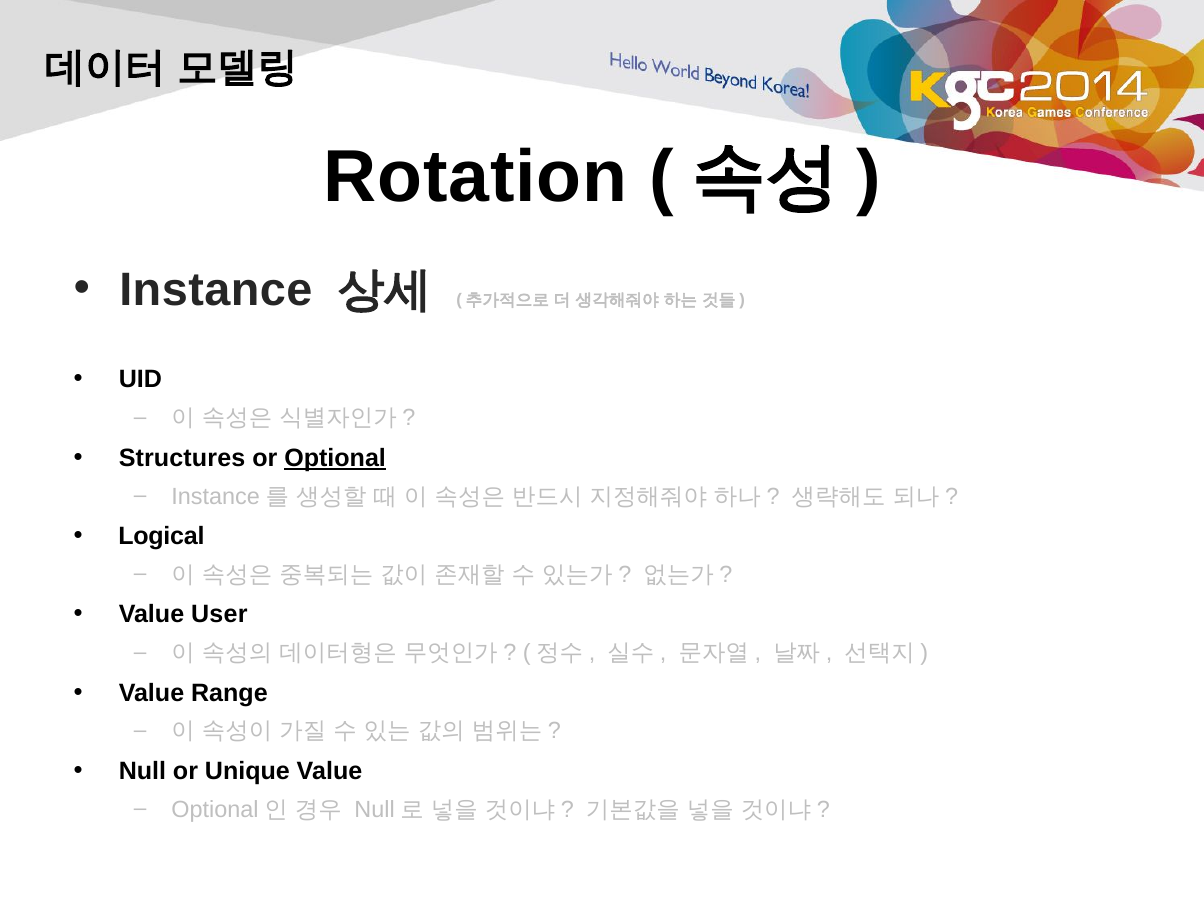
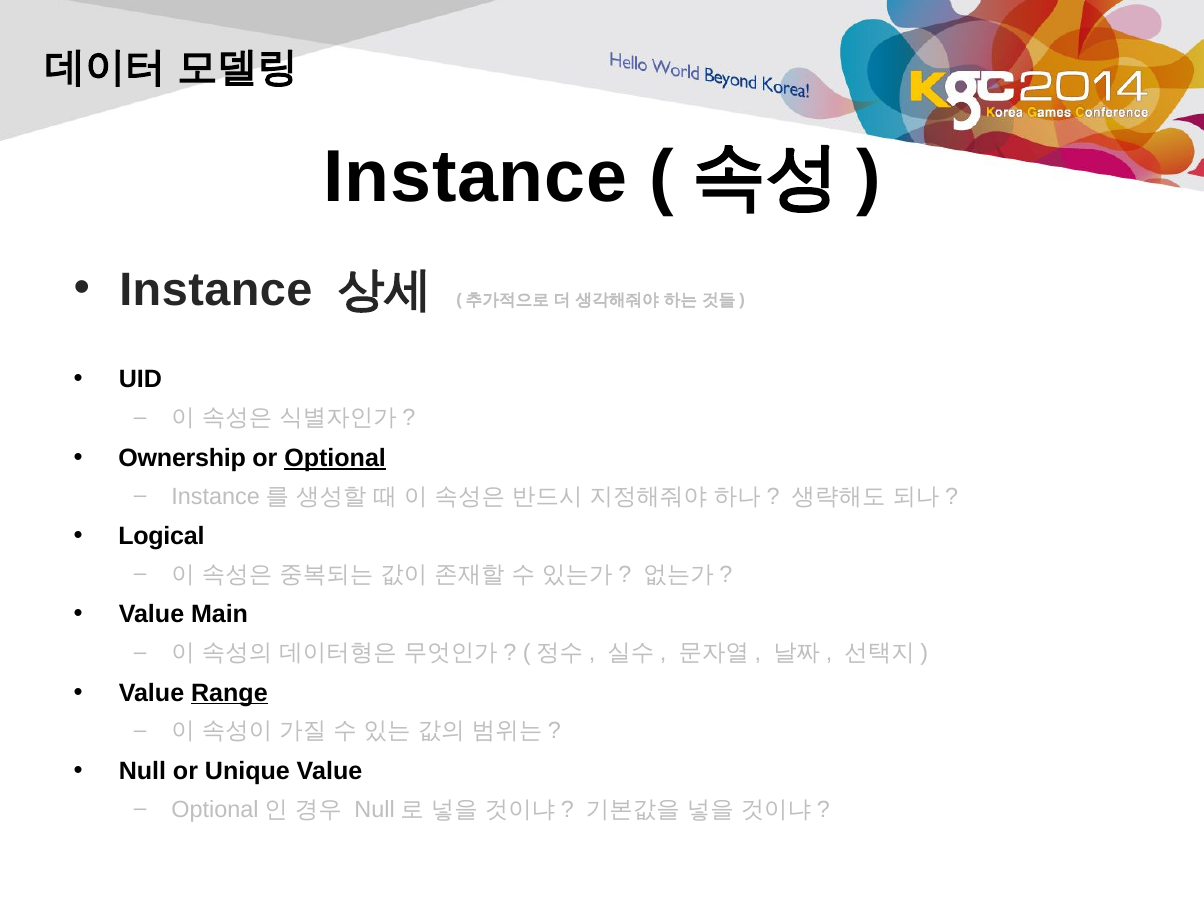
Rotation at (475, 177): Rotation -> Instance
Structures: Structures -> Ownership
User: User -> Main
Range underline: none -> present
